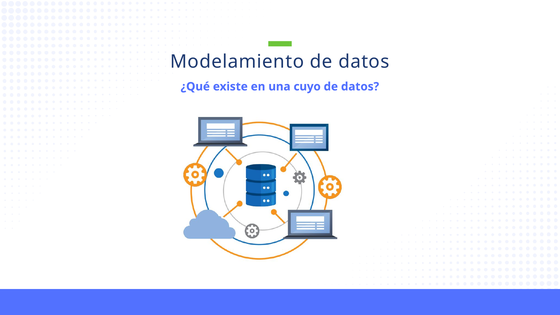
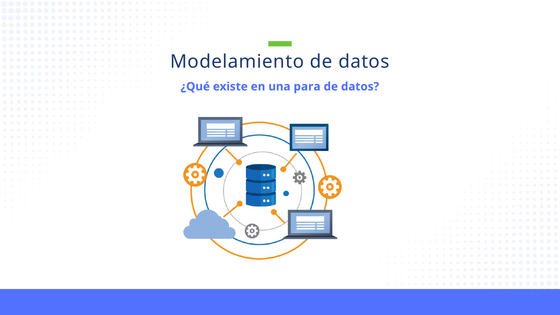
cuyo: cuyo -> para
